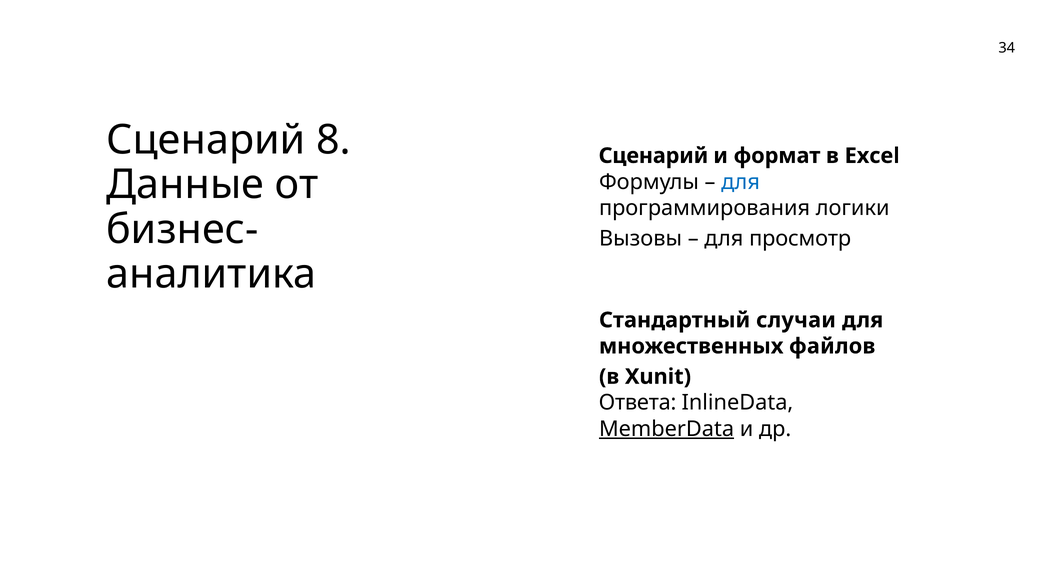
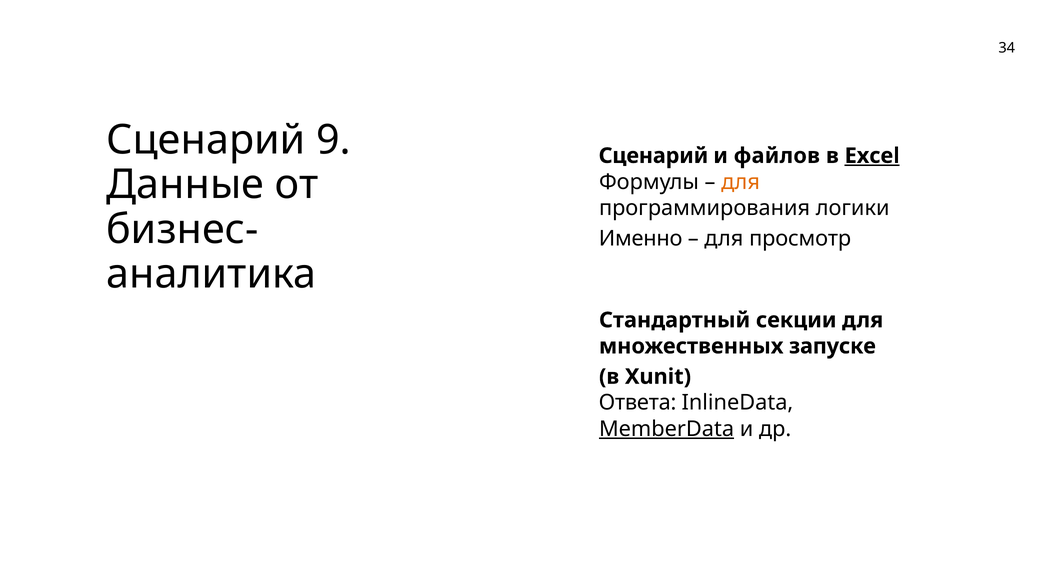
8: 8 -> 9
формат: формат -> файлов
Excel underline: none -> present
для at (741, 182) colour: blue -> orange
Вызовы: Вызовы -> Именно
случаи: случаи -> секции
файлов: файлов -> запуске
